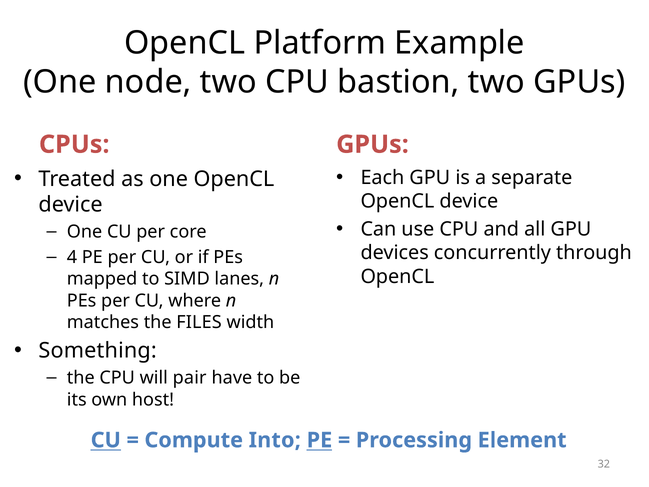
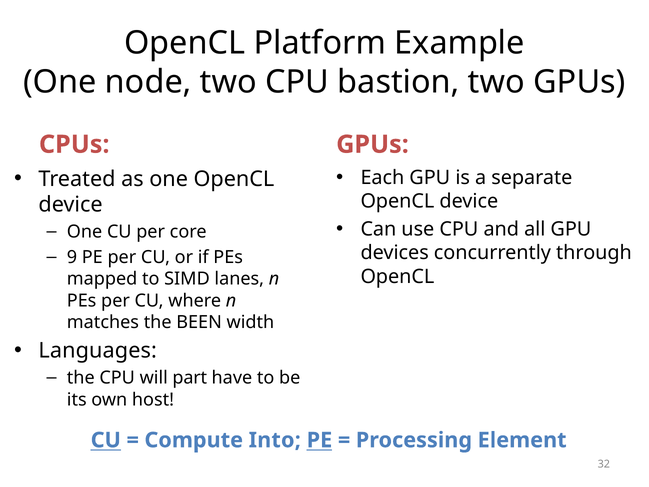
4: 4 -> 9
FILES: FILES -> BEEN
Something: Something -> Languages
pair: pair -> part
